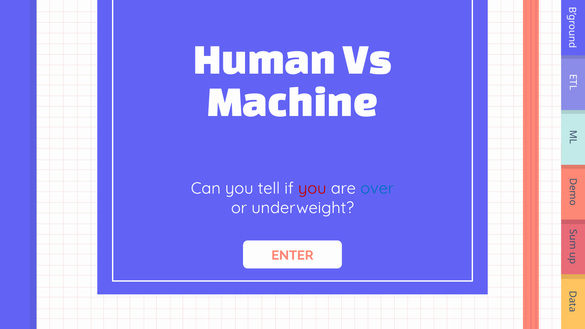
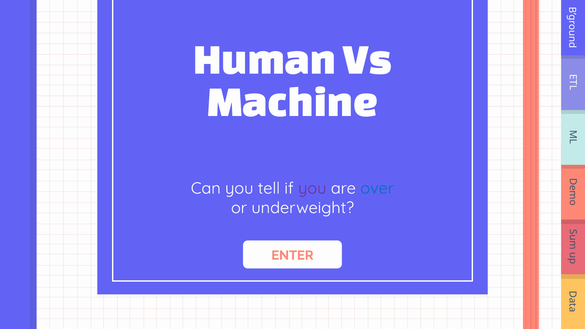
you at (312, 188) colour: red -> purple
